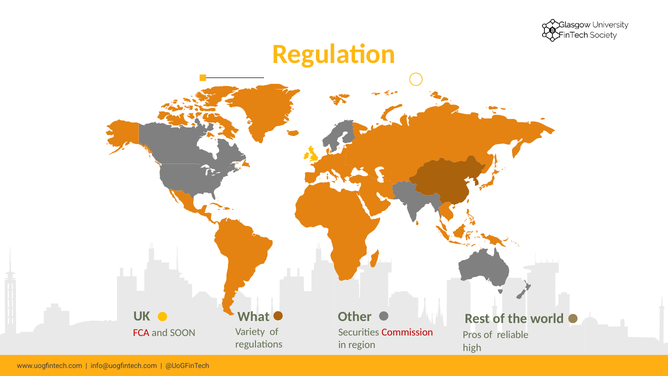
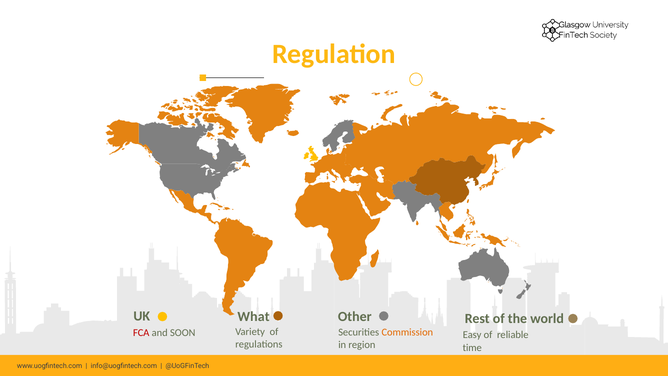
Commission colour: red -> orange
Pros: Pros -> Easy
high: high -> time
